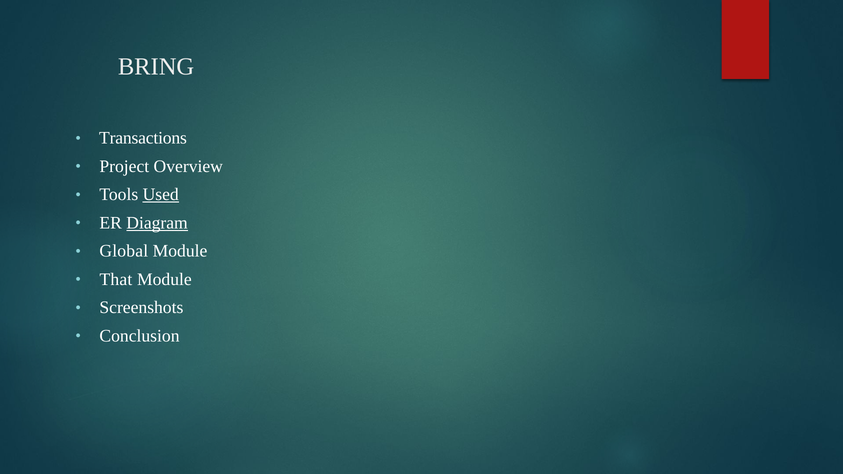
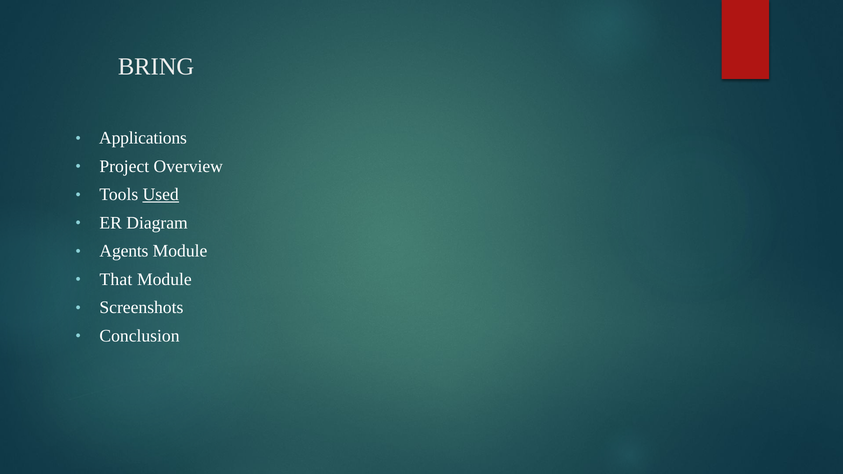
Transactions: Transactions -> Applications
Diagram underline: present -> none
Global: Global -> Agents
